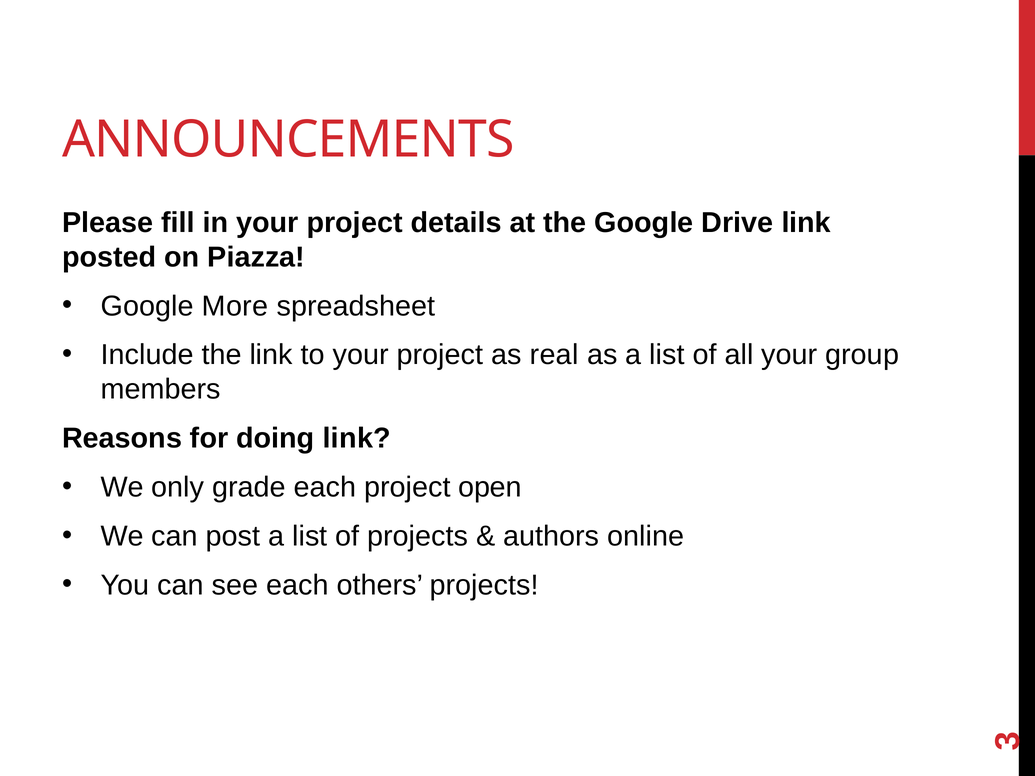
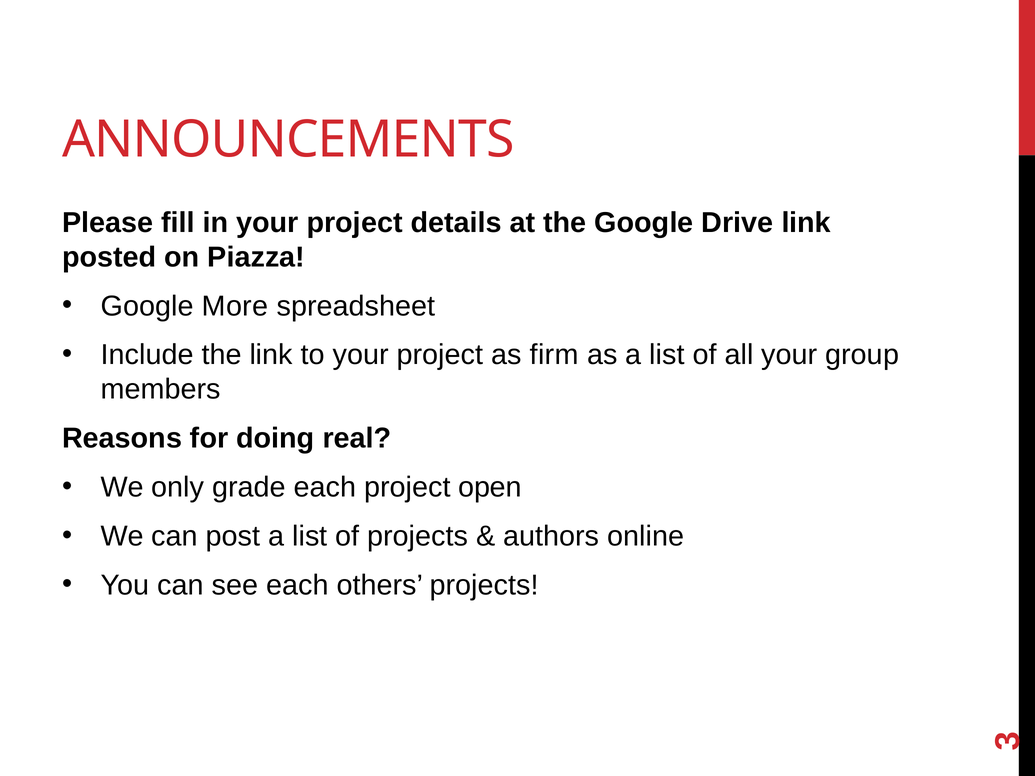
real: real -> firm
doing link: link -> real
